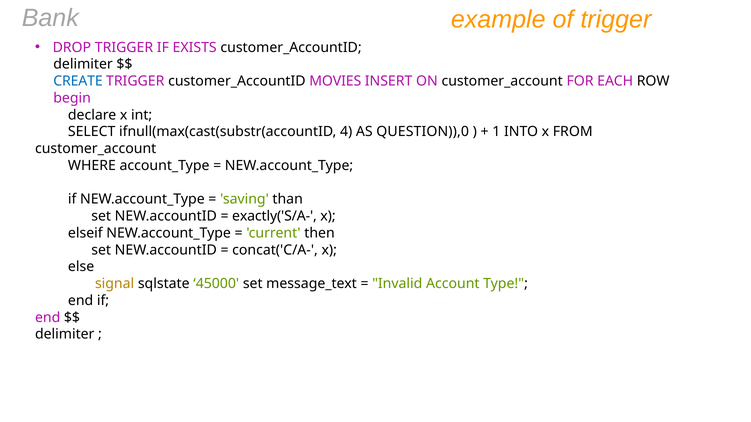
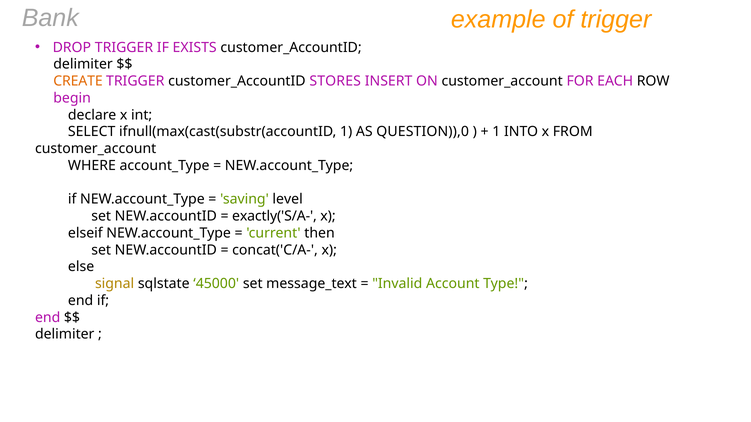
CREATE colour: blue -> orange
MOVIES: MOVIES -> STORES
ifnull(max(cast(substr(accountID 4: 4 -> 1
than: than -> level
